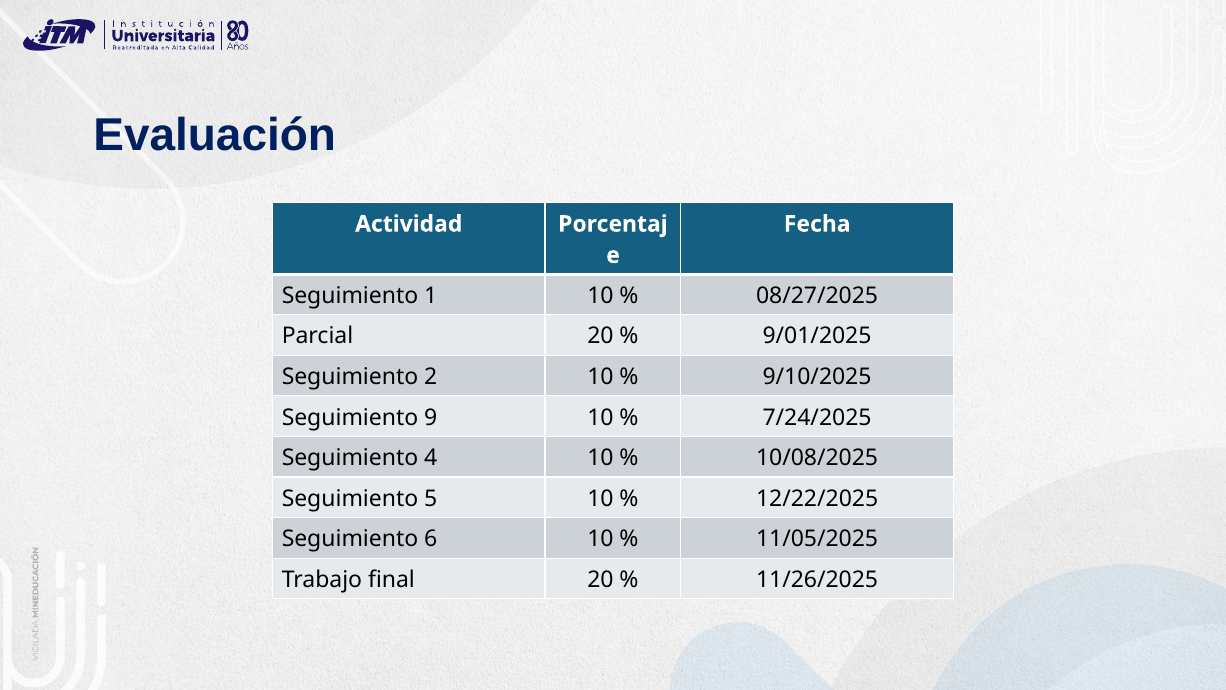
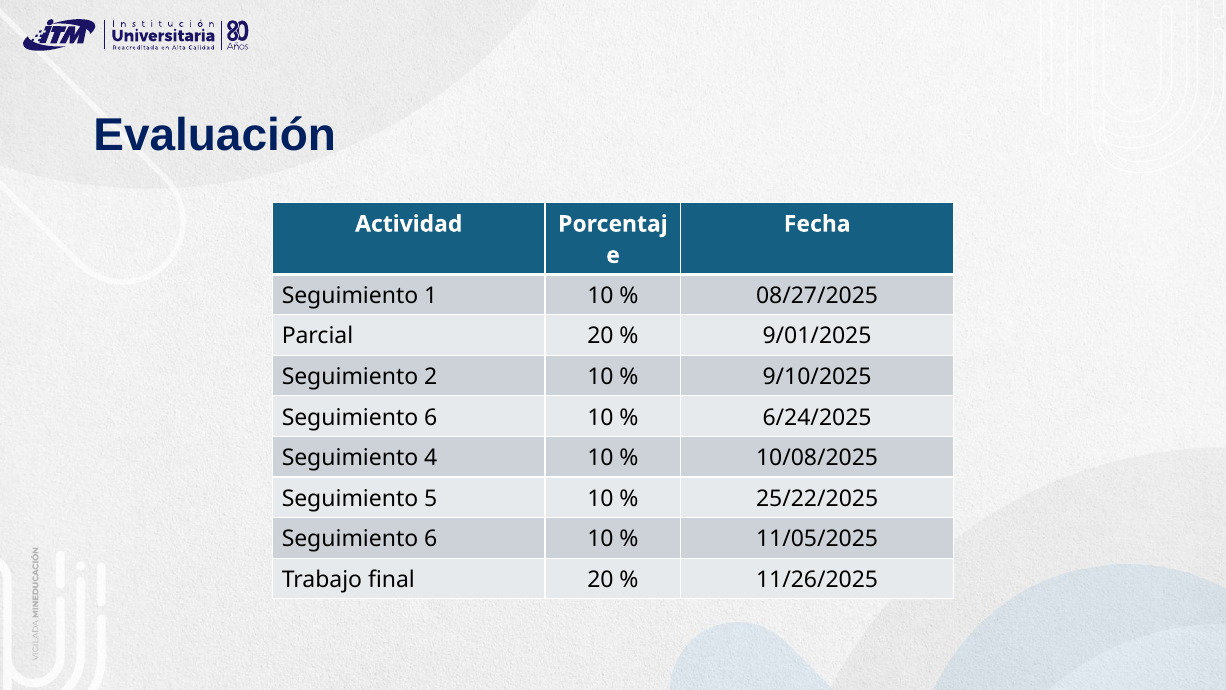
9 at (431, 417): 9 -> 6
7/24/2025: 7/24/2025 -> 6/24/2025
12/22/2025: 12/22/2025 -> 25/22/2025
